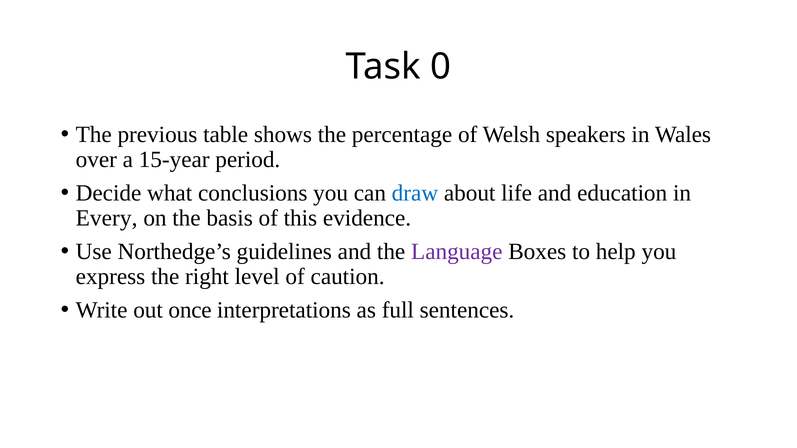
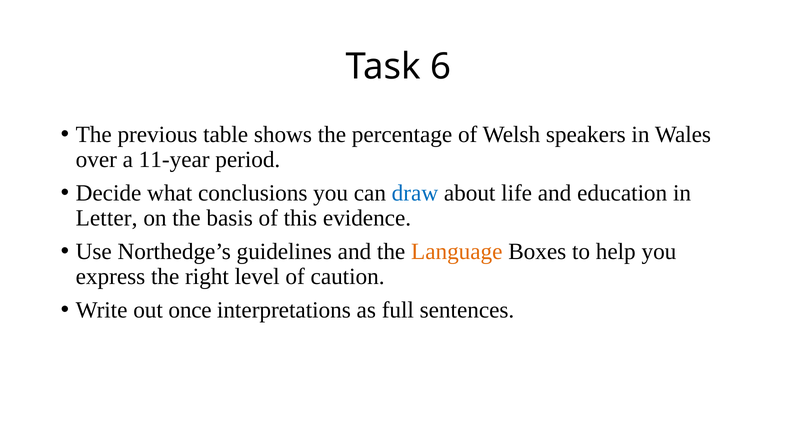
0: 0 -> 6
15-year: 15-year -> 11-year
Every: Every -> Letter
Language colour: purple -> orange
